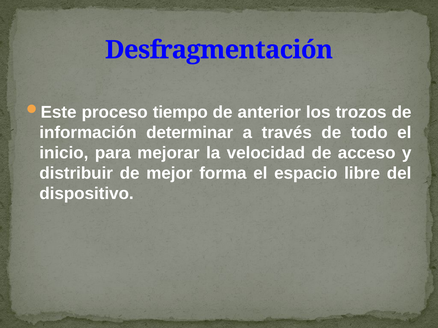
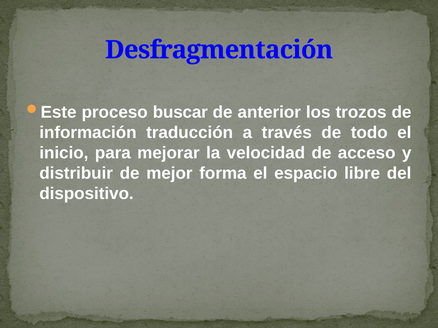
tiempo: tiempo -> buscar
determinar: determinar -> traducción
